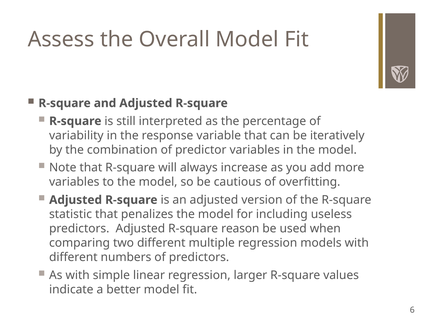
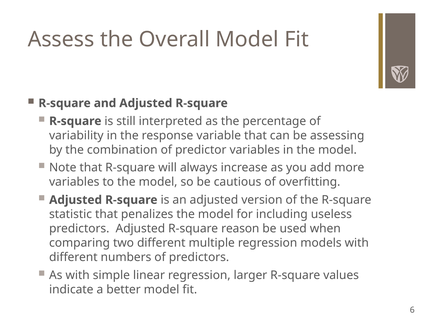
iteratively: iteratively -> assessing
